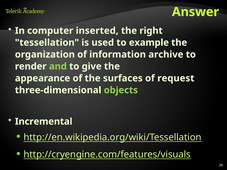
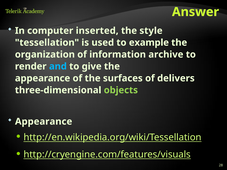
right: right -> style
and colour: light green -> light blue
request: request -> delivers
Incremental at (44, 122): Incremental -> Appearance
